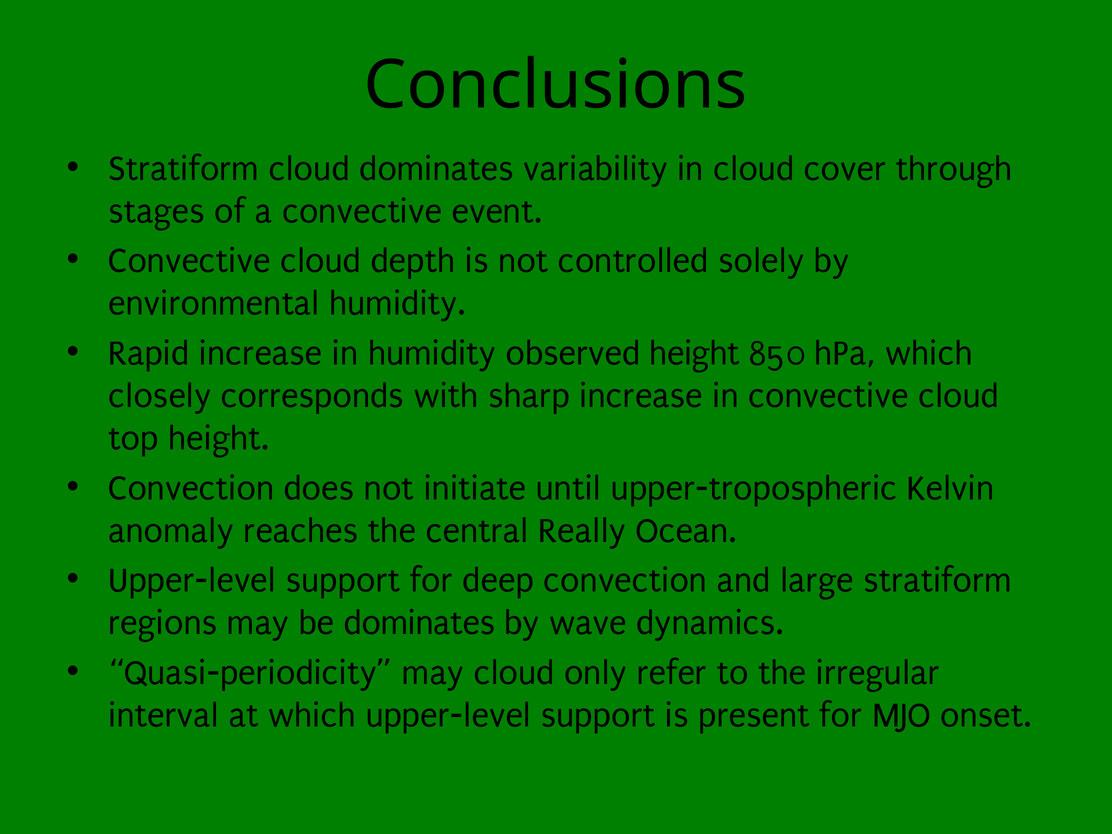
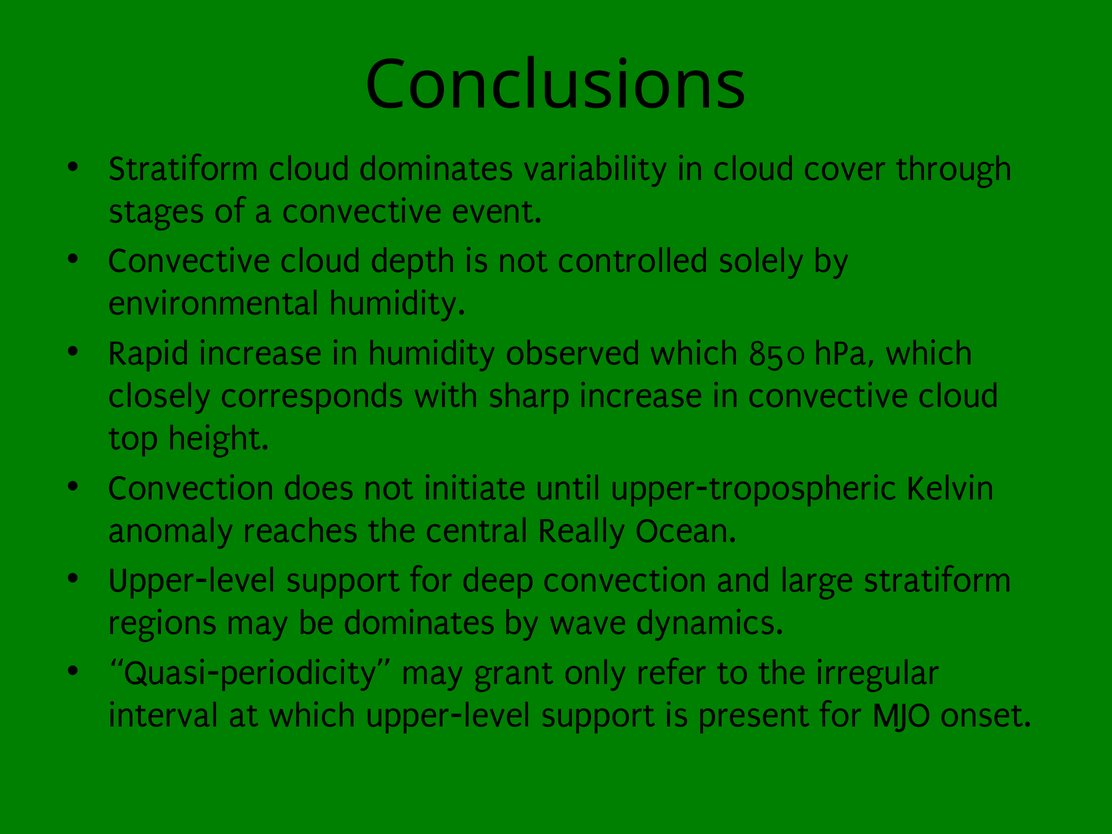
observed height: height -> which
may cloud: cloud -> grant
